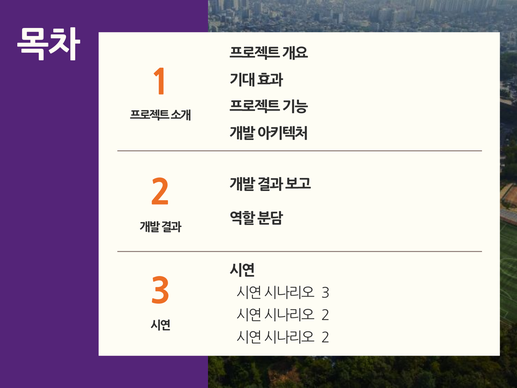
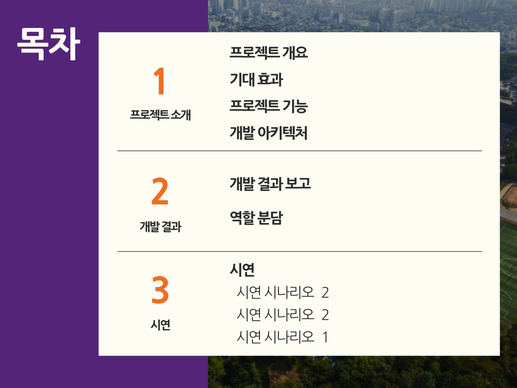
3 at (326, 293): 3 -> 2
2 at (326, 337): 2 -> 1
